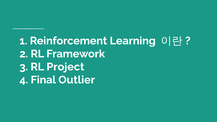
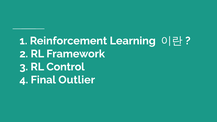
Project: Project -> Control
